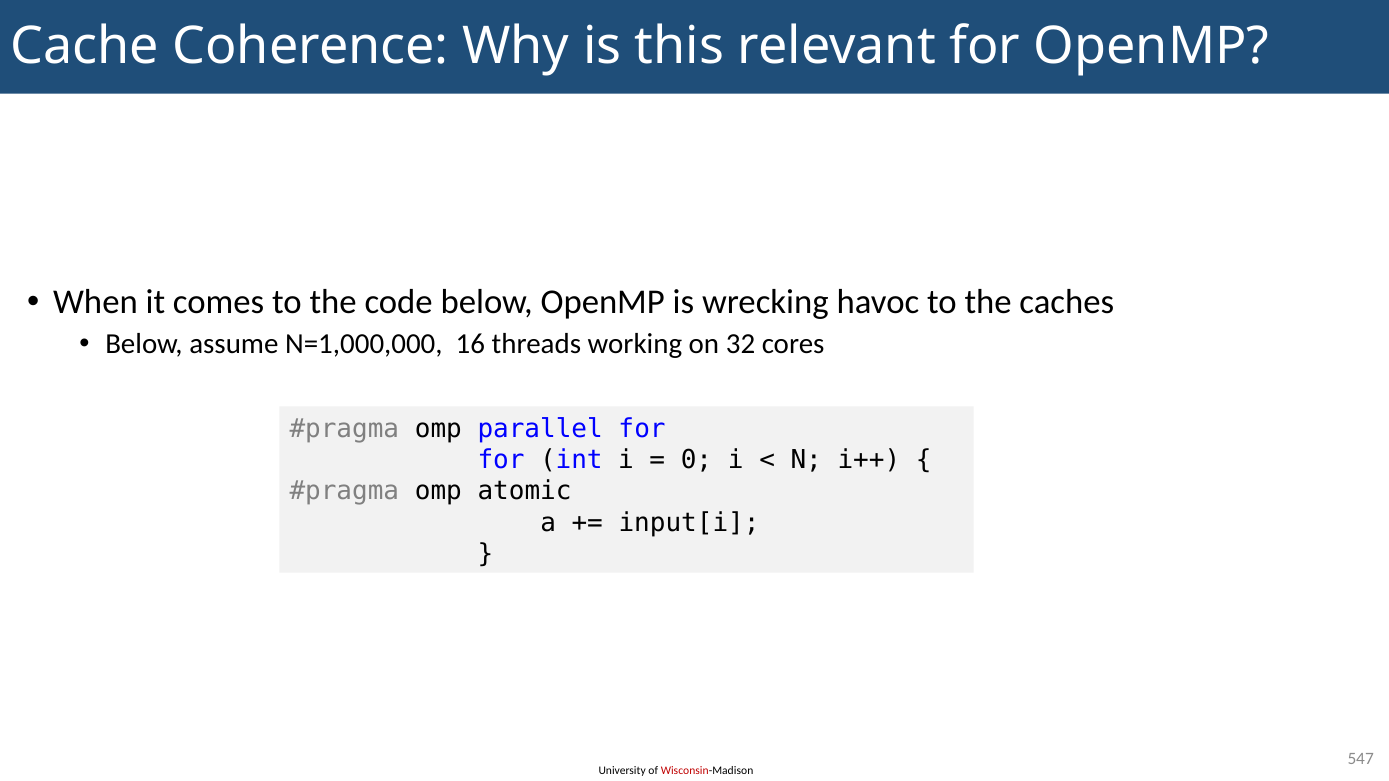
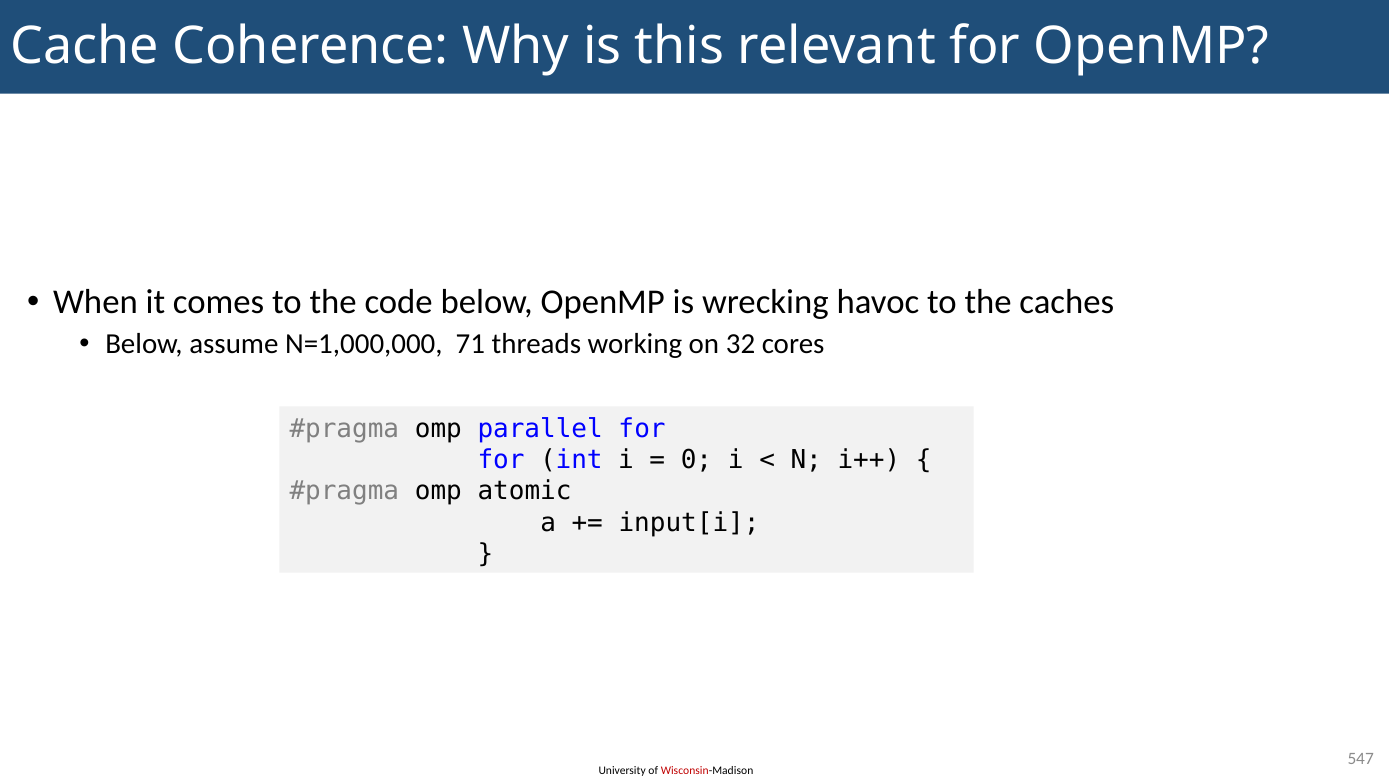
16: 16 -> 71
